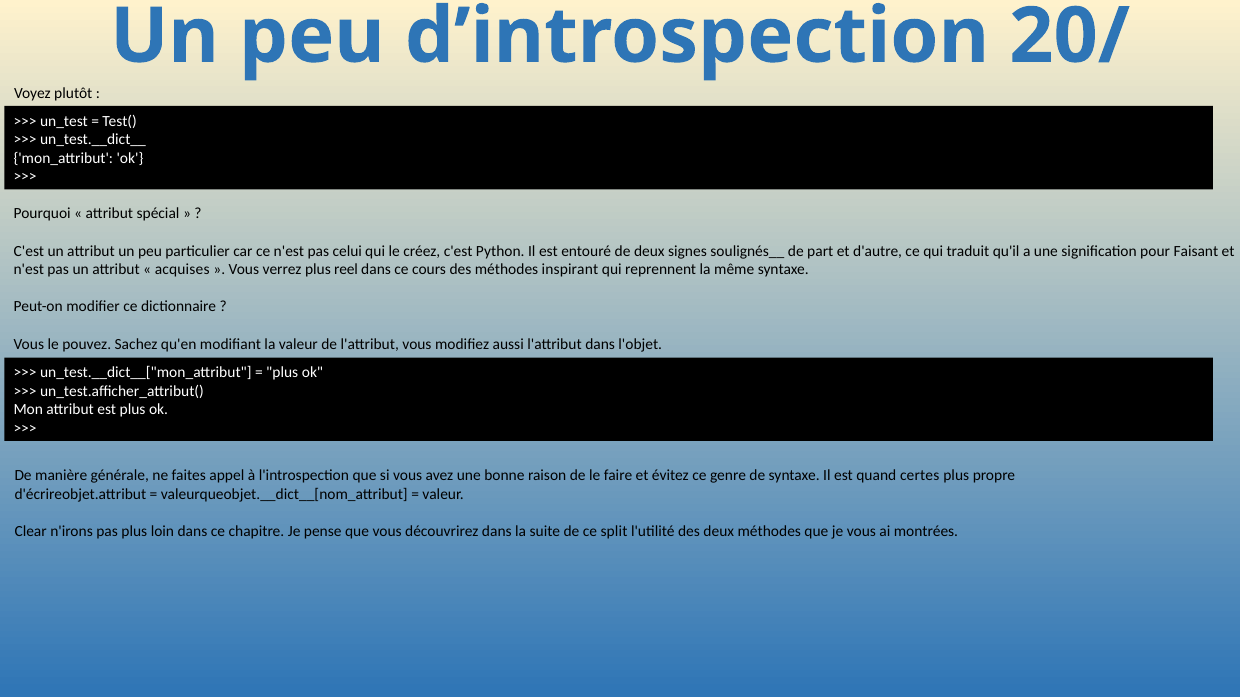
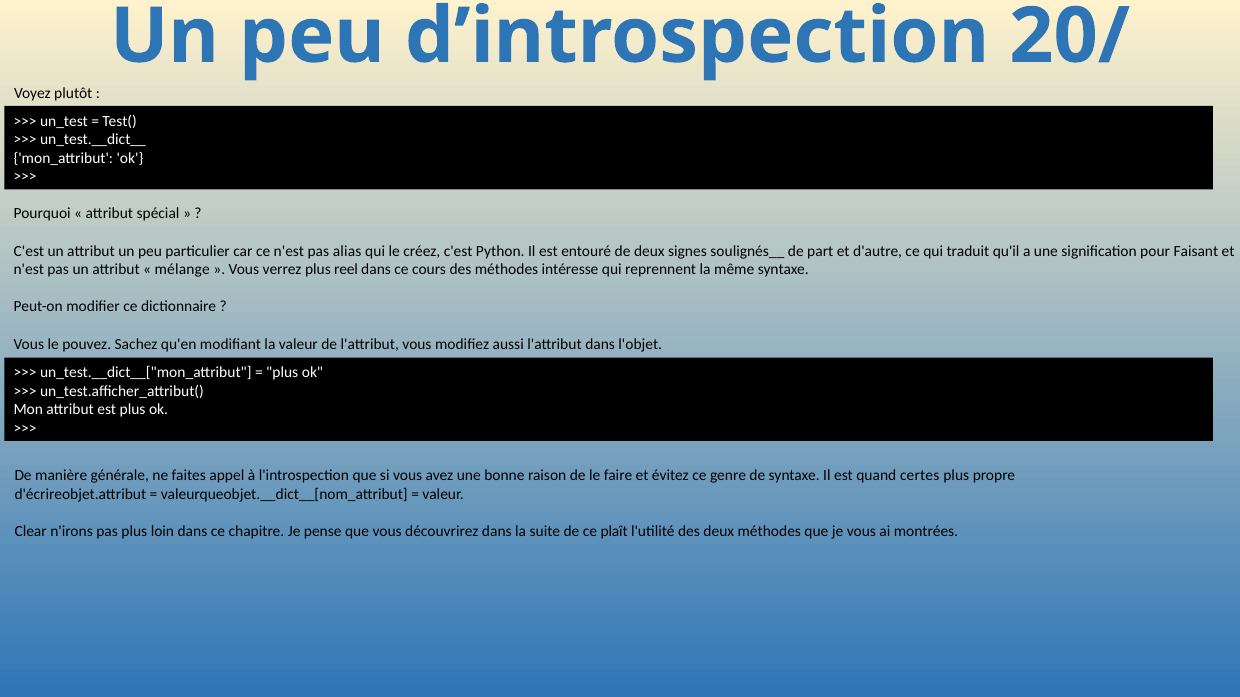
celui: celui -> alias
acquises: acquises -> mélange
inspirant: inspirant -> intéresse
split: split -> plaît
